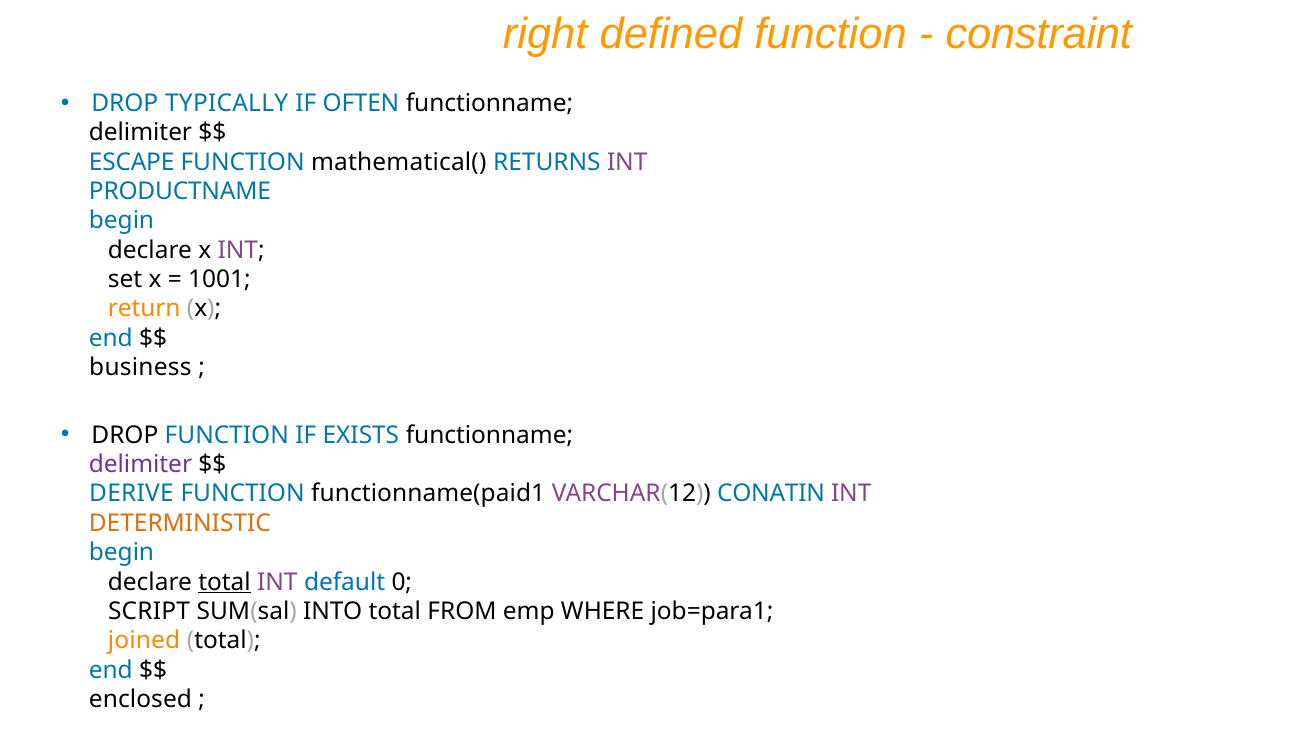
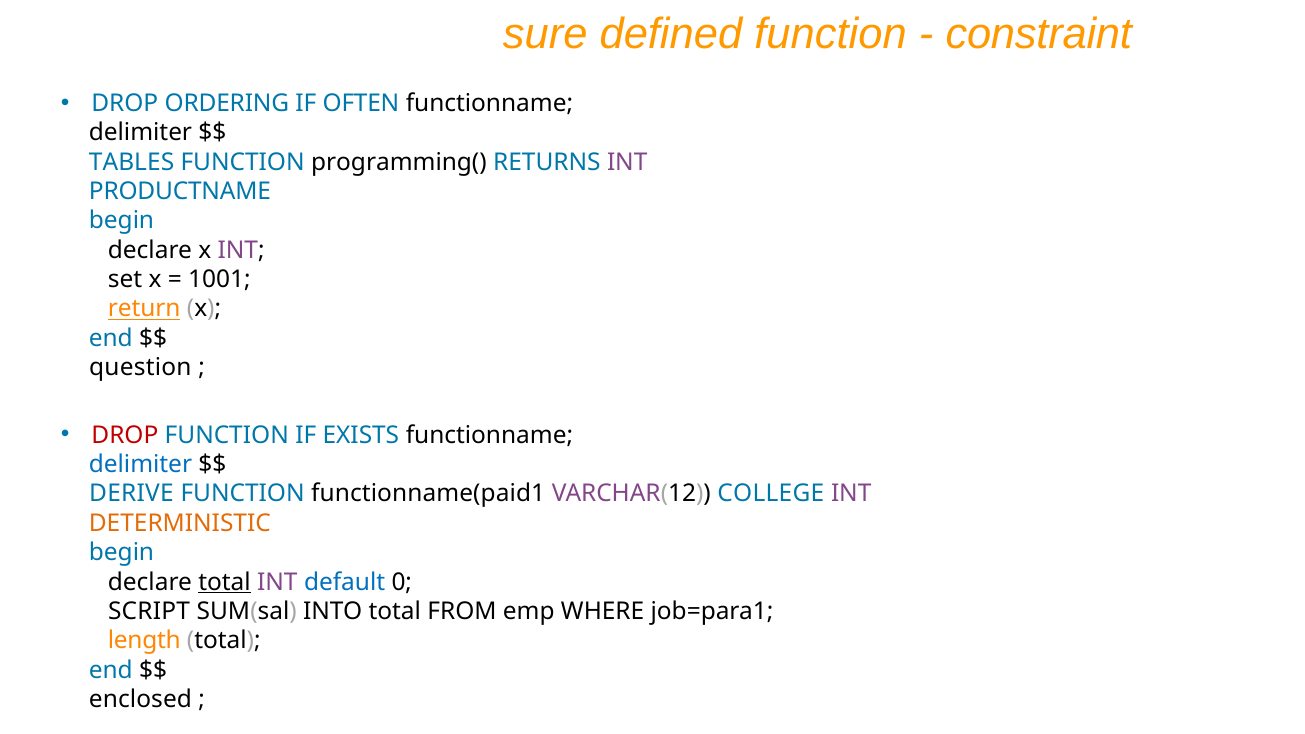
right: right -> sure
TYPICALLY: TYPICALLY -> ORDERING
ESCAPE: ESCAPE -> TABLES
mathematical(: mathematical( -> programming(
return underline: none -> present
business: business -> question
DROP at (125, 435) colour: black -> red
delimiter at (141, 465) colour: purple -> blue
CONATIN: CONATIN -> COLLEGE
joined: joined -> length
